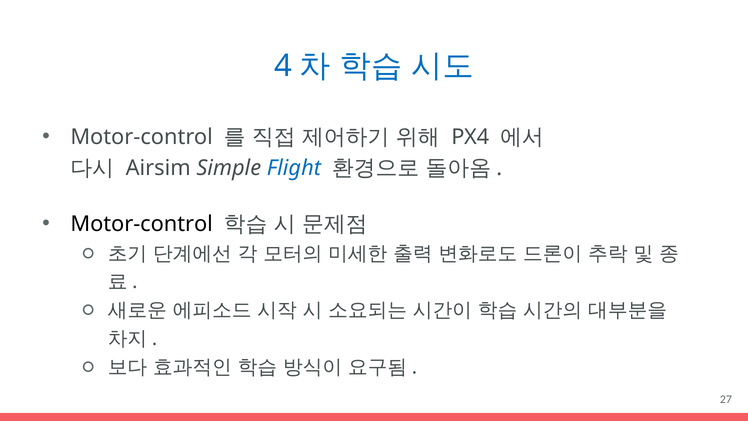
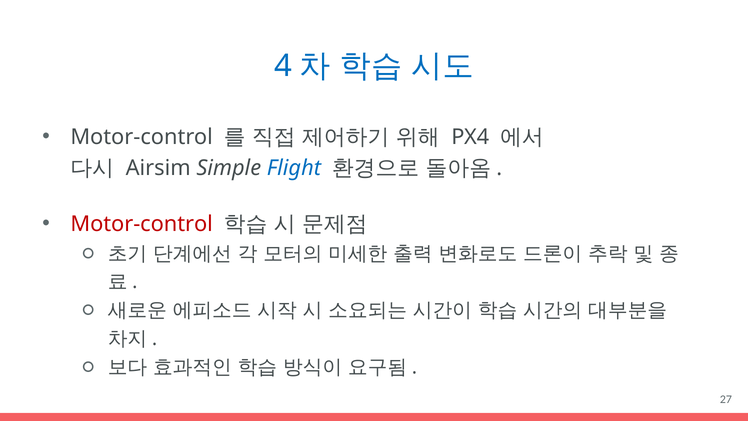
Motor-control at (142, 224) colour: black -> red
